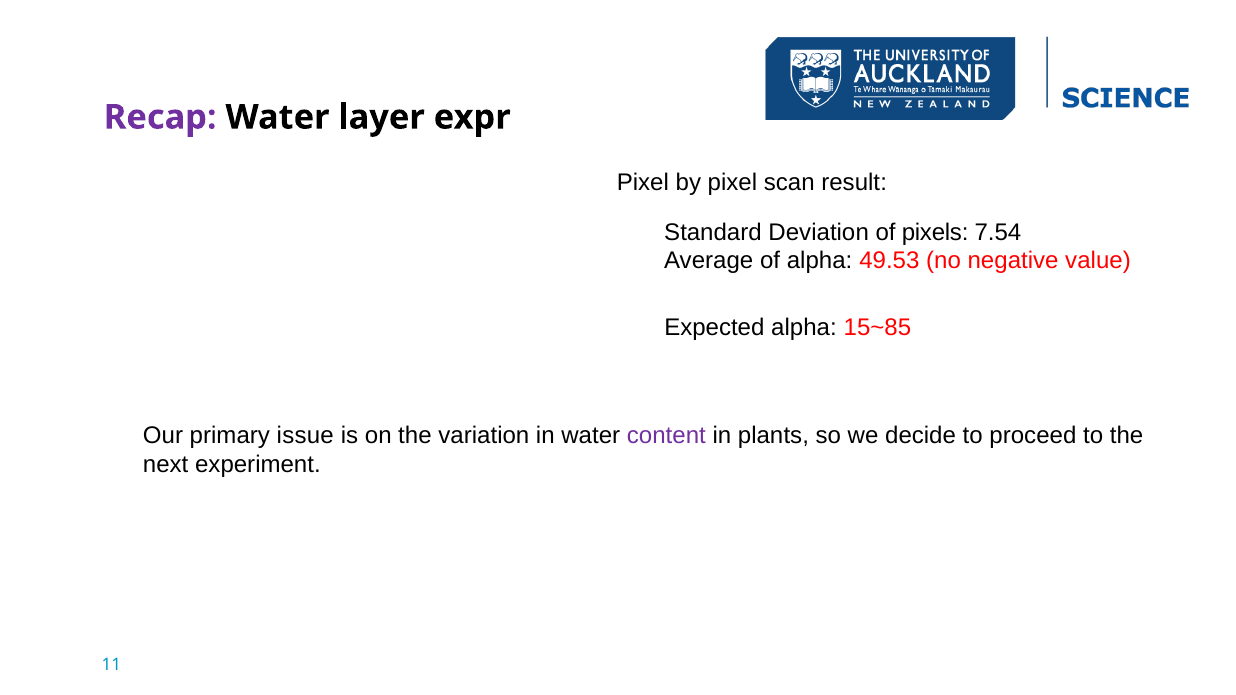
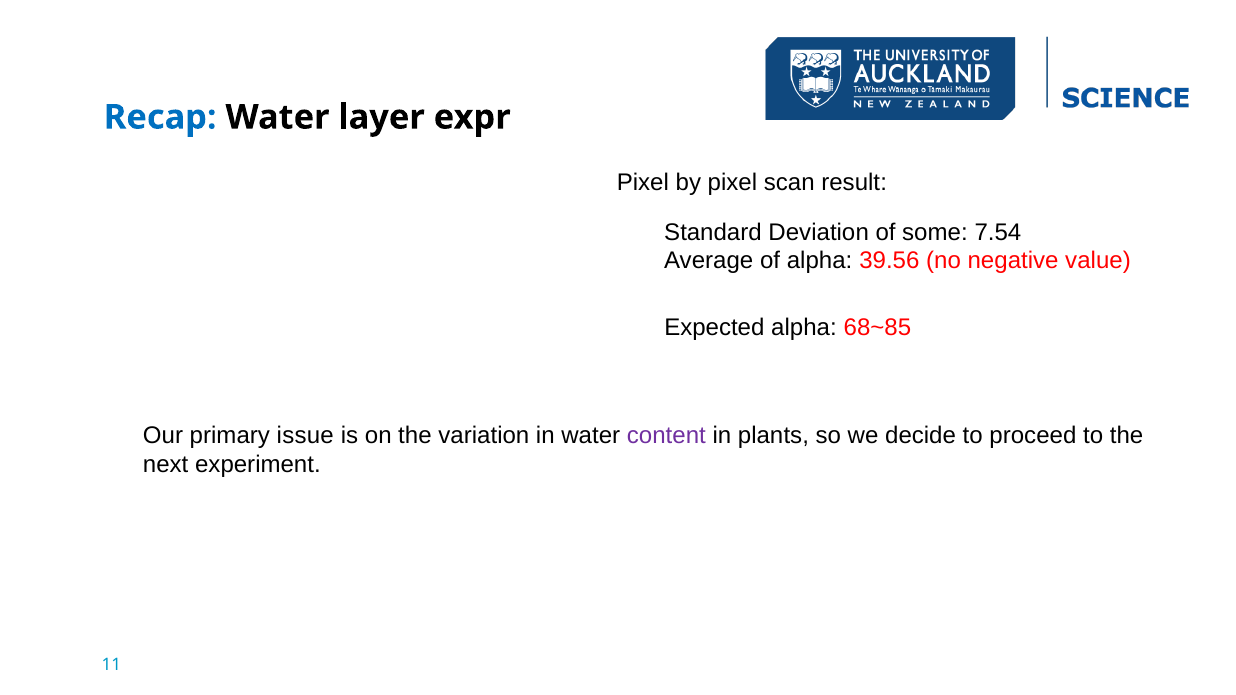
Recap colour: purple -> blue
pixels: pixels -> some
49.53: 49.53 -> 39.56
15~85: 15~85 -> 68~85
